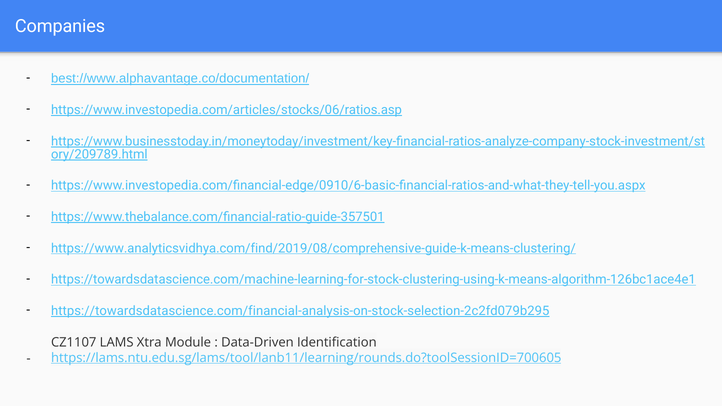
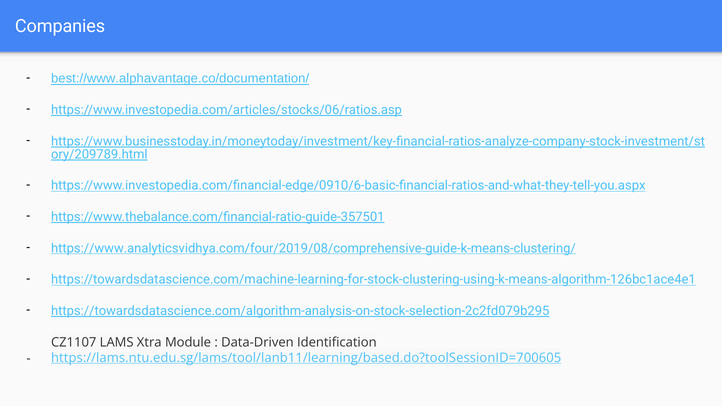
https://www.analyticsvidhya.com/find/2019/08/comprehensive-guide-k-means-clustering/: https://www.analyticsvidhya.com/find/2019/08/comprehensive-guide-k-means-clustering/ -> https://www.analyticsvidhya.com/four/2019/08/comprehensive-guide-k-means-clustering/
https://towardsdatascience.com/financial-analysis-on-stock-selection-2c2fd079b295: https://towardsdatascience.com/financial-analysis-on-stock-selection-2c2fd079b295 -> https://towardsdatascience.com/algorithm-analysis-on-stock-selection-2c2fd079b295
https://lams.ntu.edu.sg/lams/tool/lanb11/learning/rounds.do?toolSessionID=700605: https://lams.ntu.edu.sg/lams/tool/lanb11/learning/rounds.do?toolSessionID=700605 -> https://lams.ntu.edu.sg/lams/tool/lanb11/learning/based.do?toolSessionID=700605
